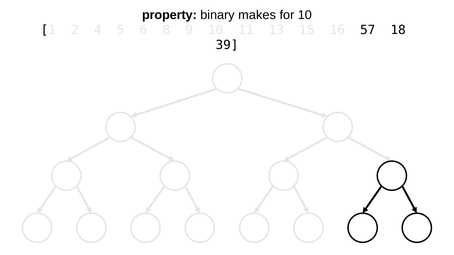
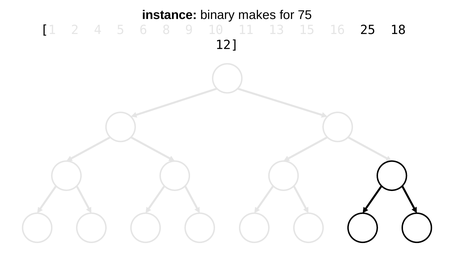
property: property -> instance
for 10: 10 -> 75
57: 57 -> 25
39: 39 -> 12
